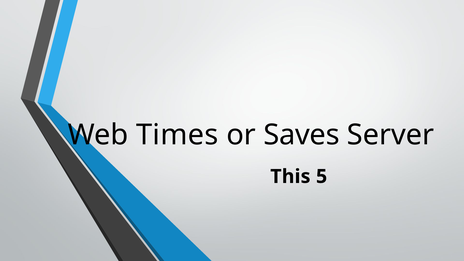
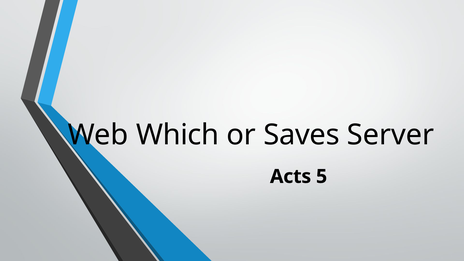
Times: Times -> Which
This: This -> Acts
